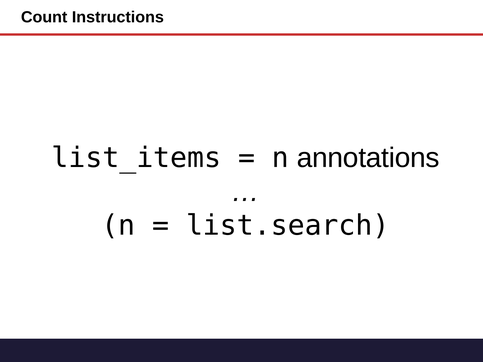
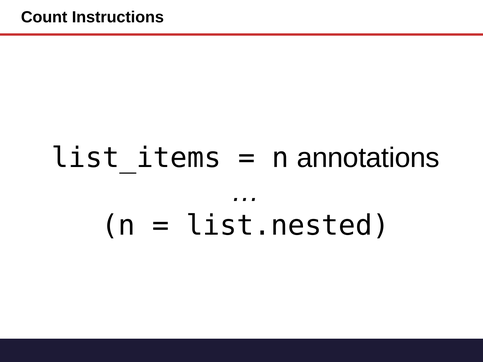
list.search: list.search -> list.nested
